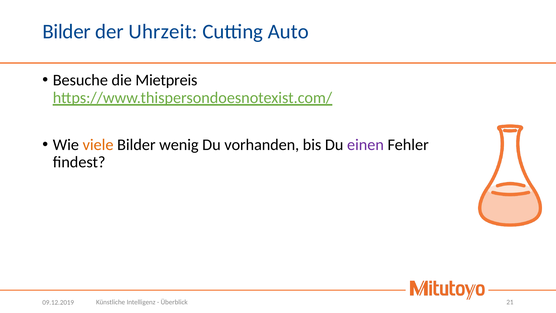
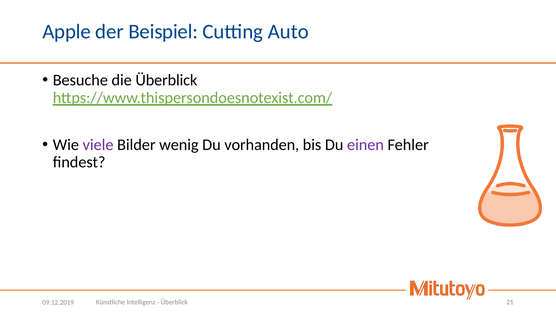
Bilder at (67, 31): Bilder -> Apple
Uhrzeit: Uhrzeit -> Beispiel
die Mietpreis: Mietpreis -> Überblick
viele colour: orange -> purple
